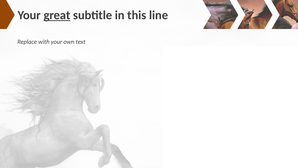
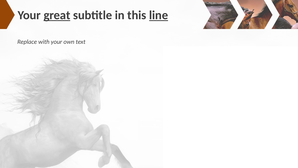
line underline: none -> present
